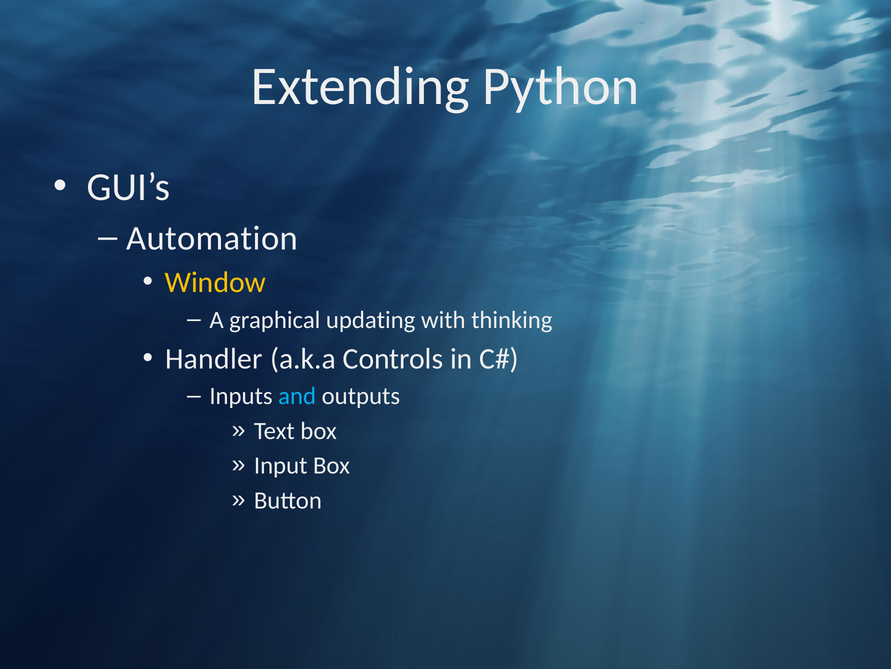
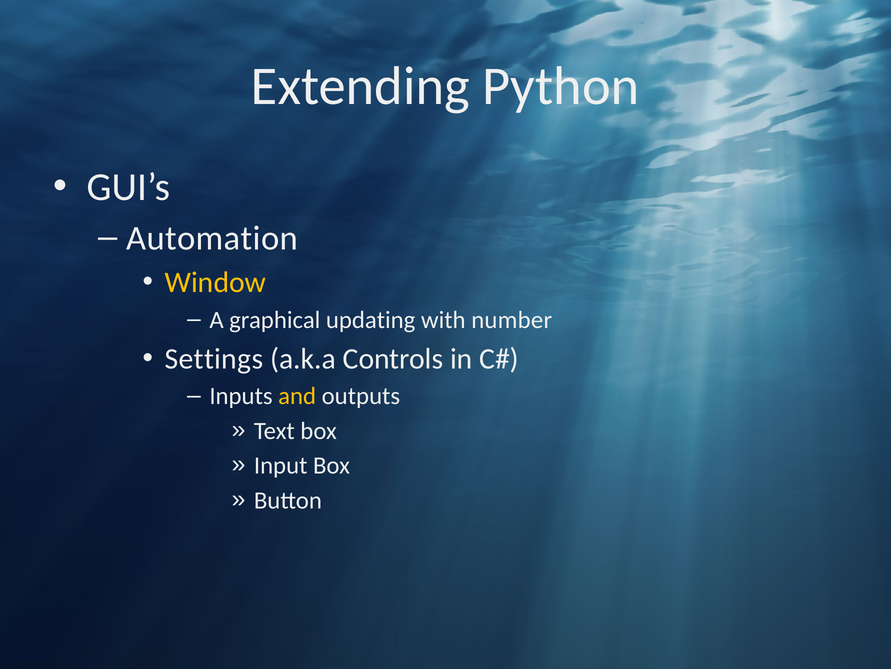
thinking: thinking -> number
Handler: Handler -> Settings
and colour: light blue -> yellow
